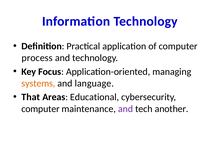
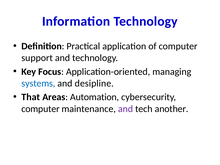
process: process -> support
systems colour: orange -> blue
language: language -> desipline
Educational: Educational -> Automation
